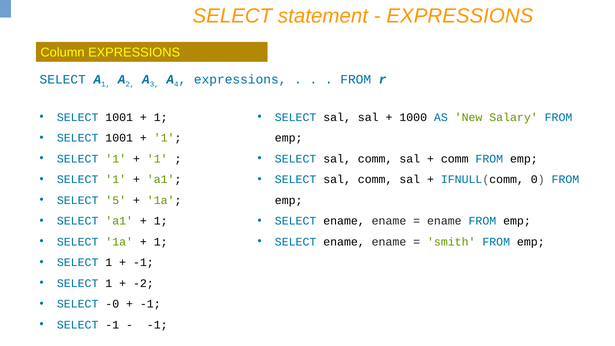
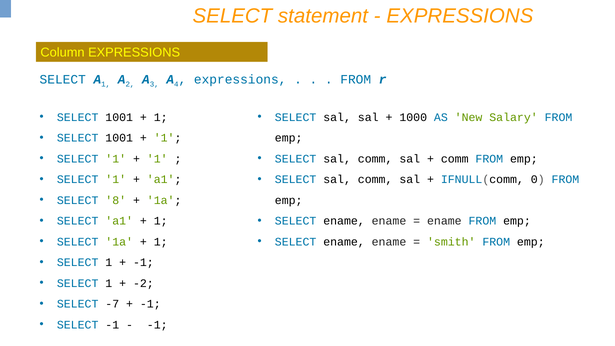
5: 5 -> 8
-0: -0 -> -7
